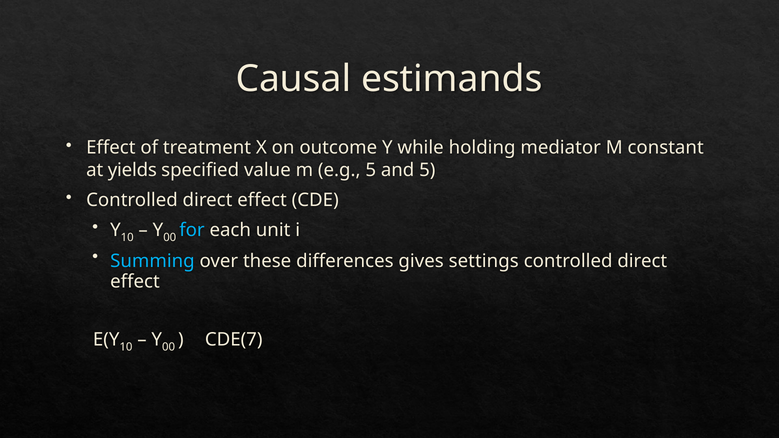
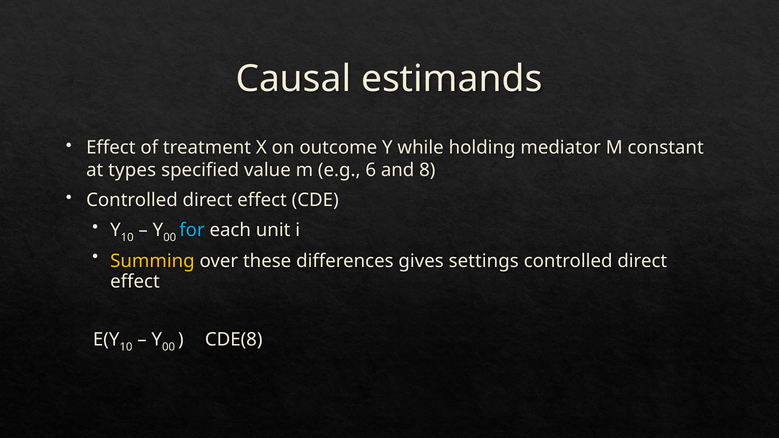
yields: yields -> types
e.g 5: 5 -> 6
and 5: 5 -> 8
Summing colour: light blue -> yellow
CDE(7: CDE(7 -> CDE(8
